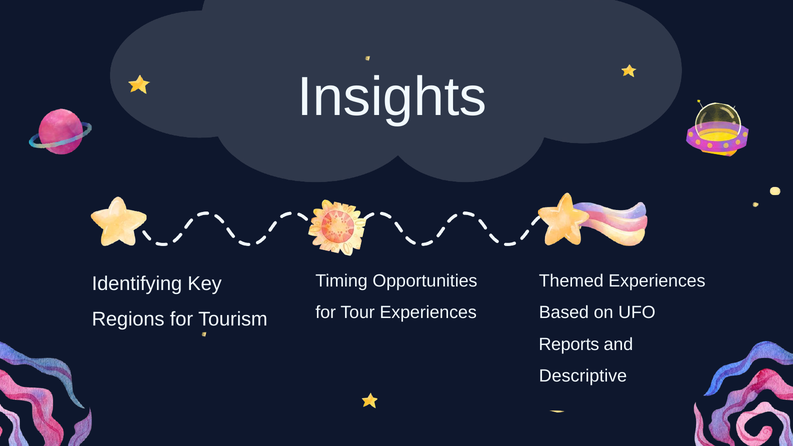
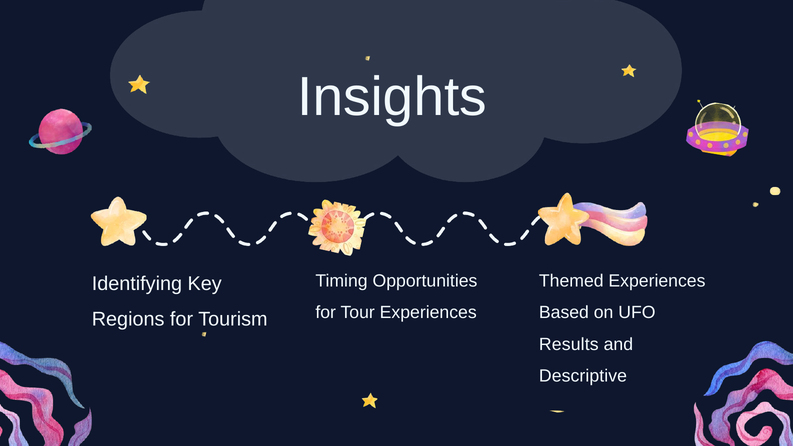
Reports: Reports -> Results
